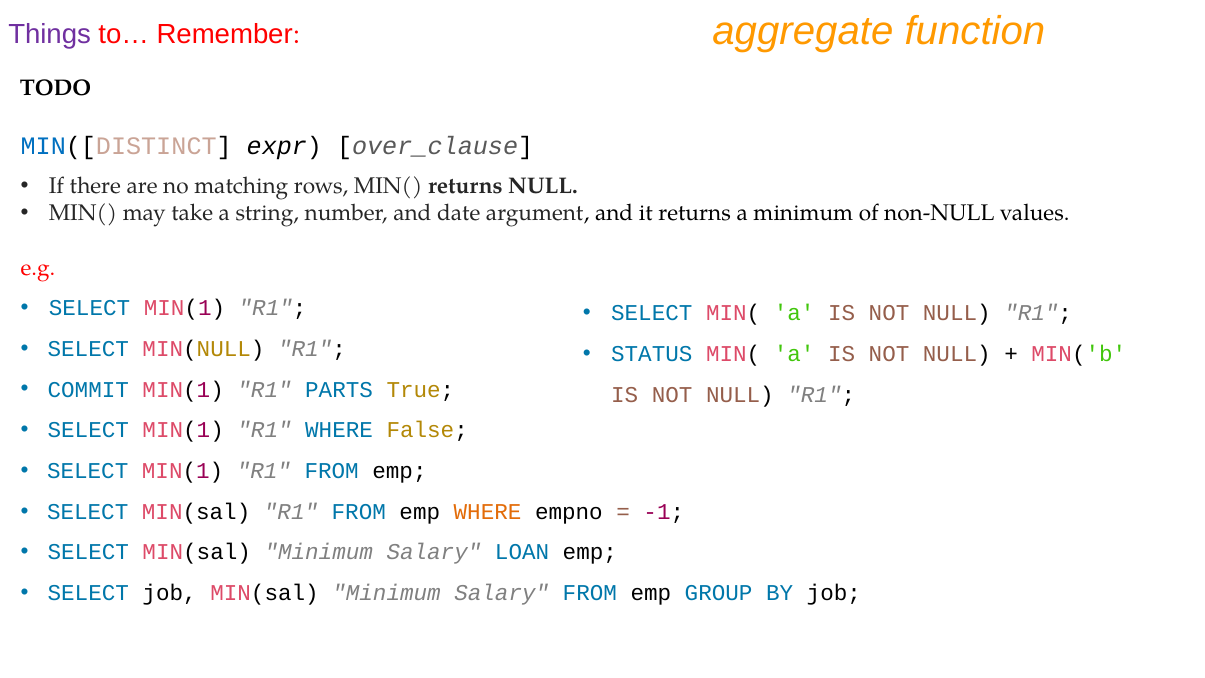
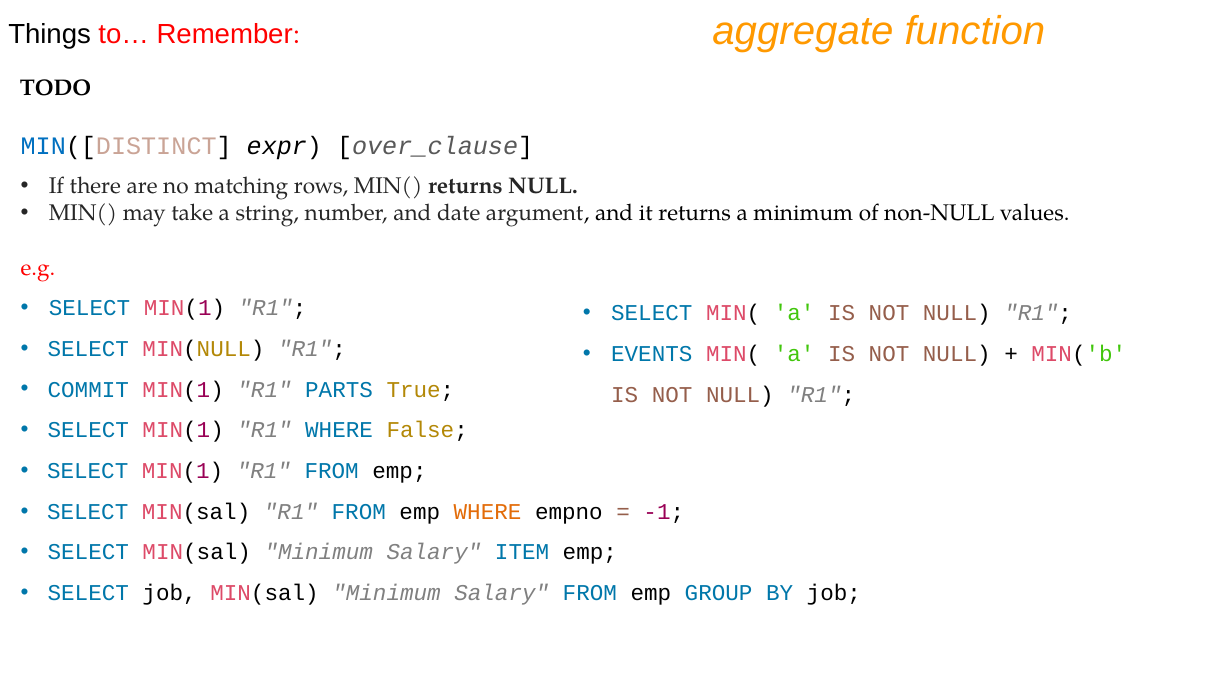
Things colour: purple -> black
STATUS: STATUS -> EVENTS
LOAN: LOAN -> ITEM
